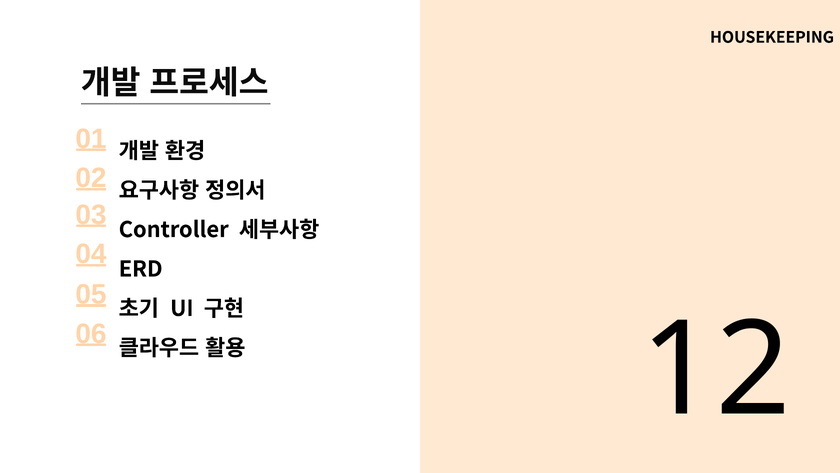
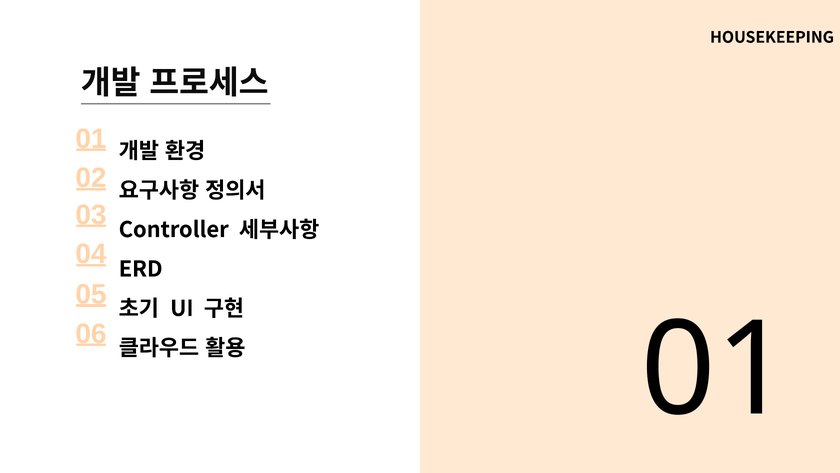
06 12: 12 -> 01
